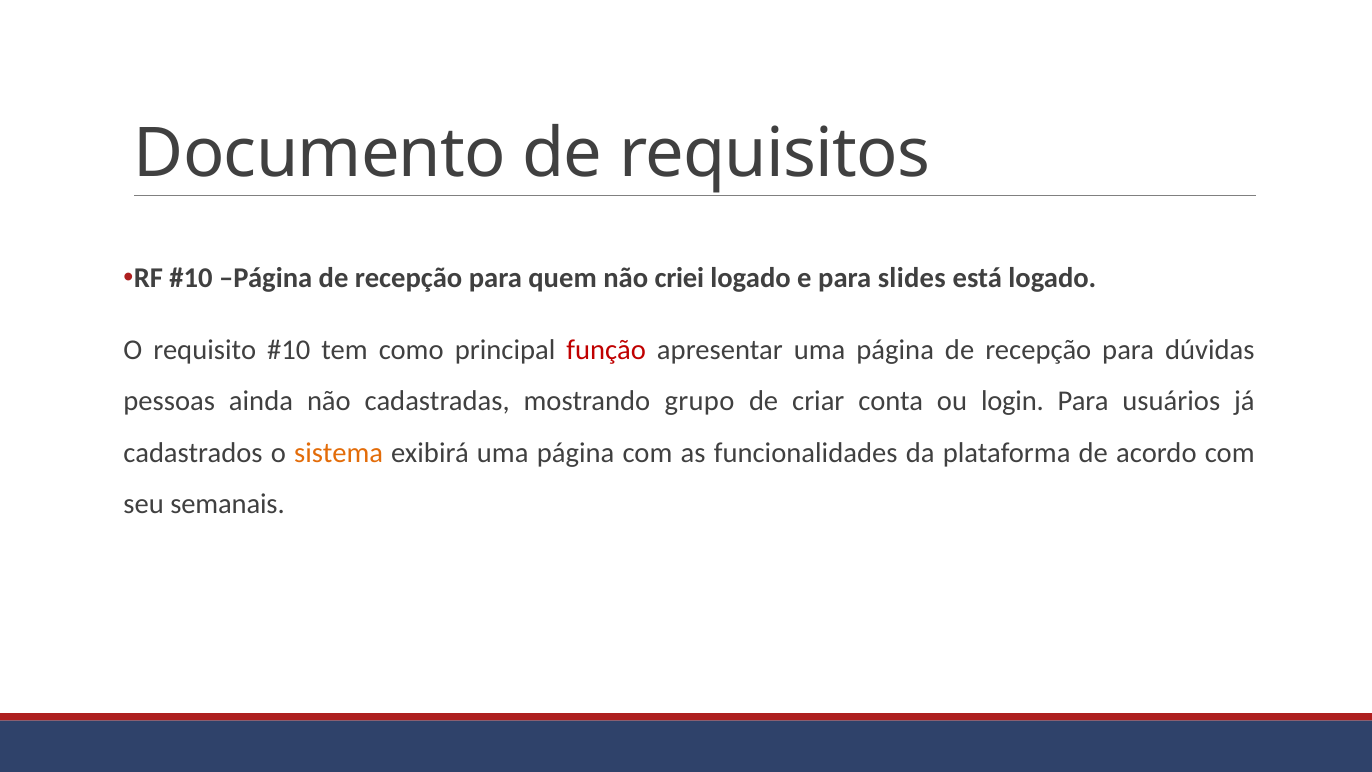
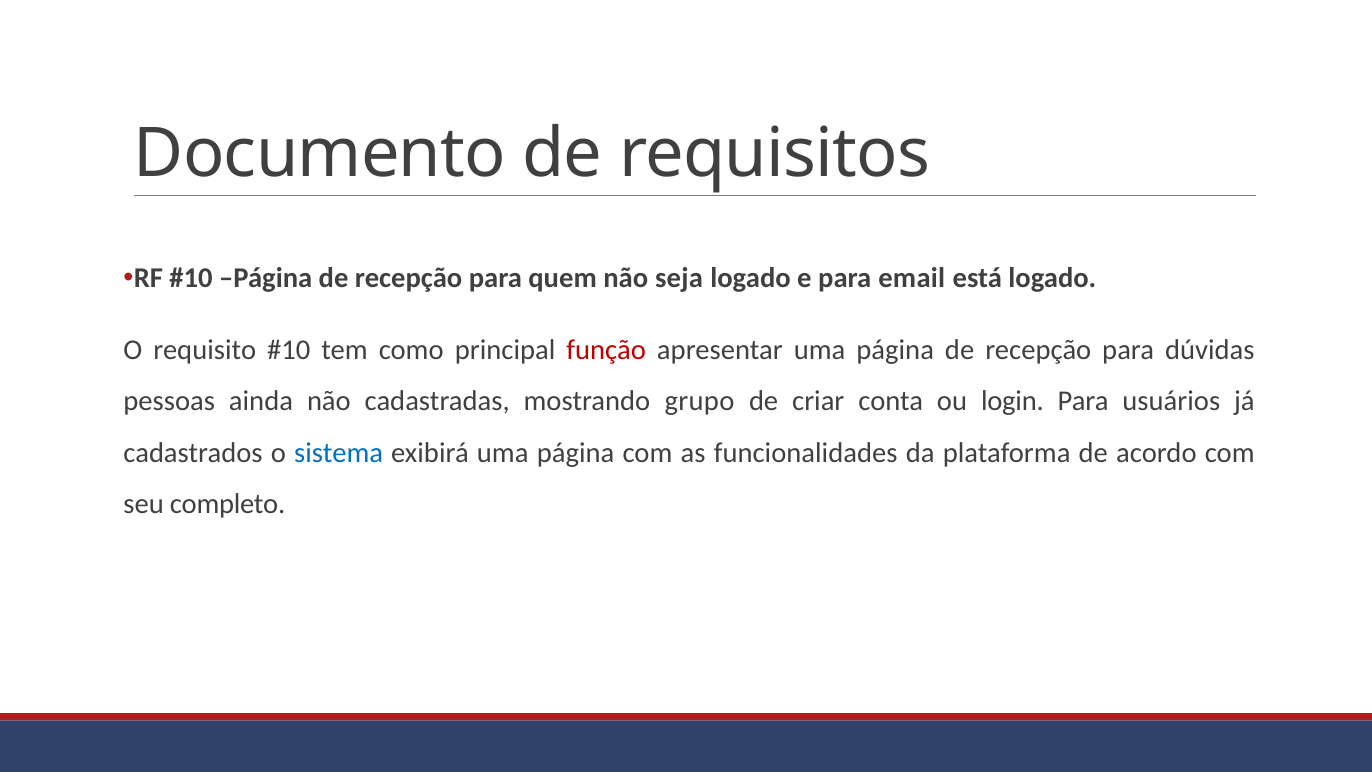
criei: criei -> seja
slides: slides -> email
sistema colour: orange -> blue
semanais: semanais -> completo
